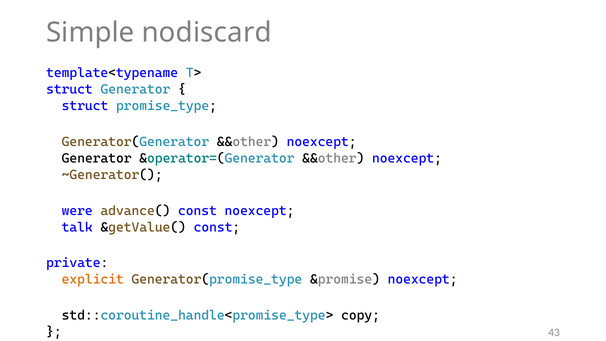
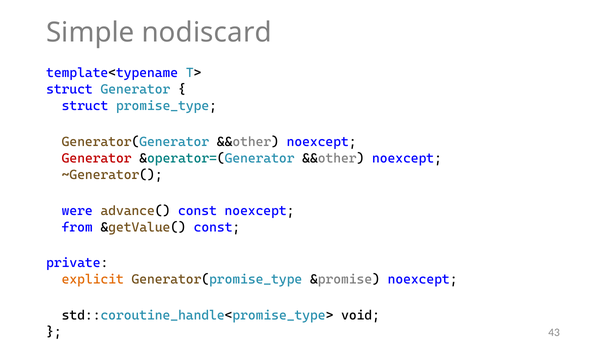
Generator at (97, 158) colour: black -> red
talk: talk -> from
copy: copy -> void
